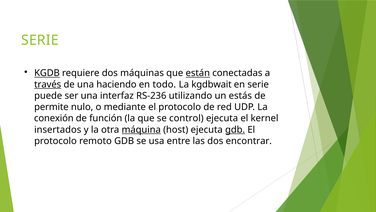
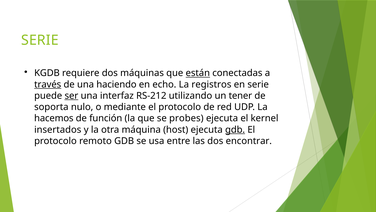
KGDB underline: present -> none
todo: todo -> echo
kgdbwait: kgdbwait -> registros
ser underline: none -> present
RS-236: RS-236 -> RS-212
estás: estás -> tener
permite: permite -> soporta
conexión: conexión -> hacemos
control: control -> probes
máquina underline: present -> none
